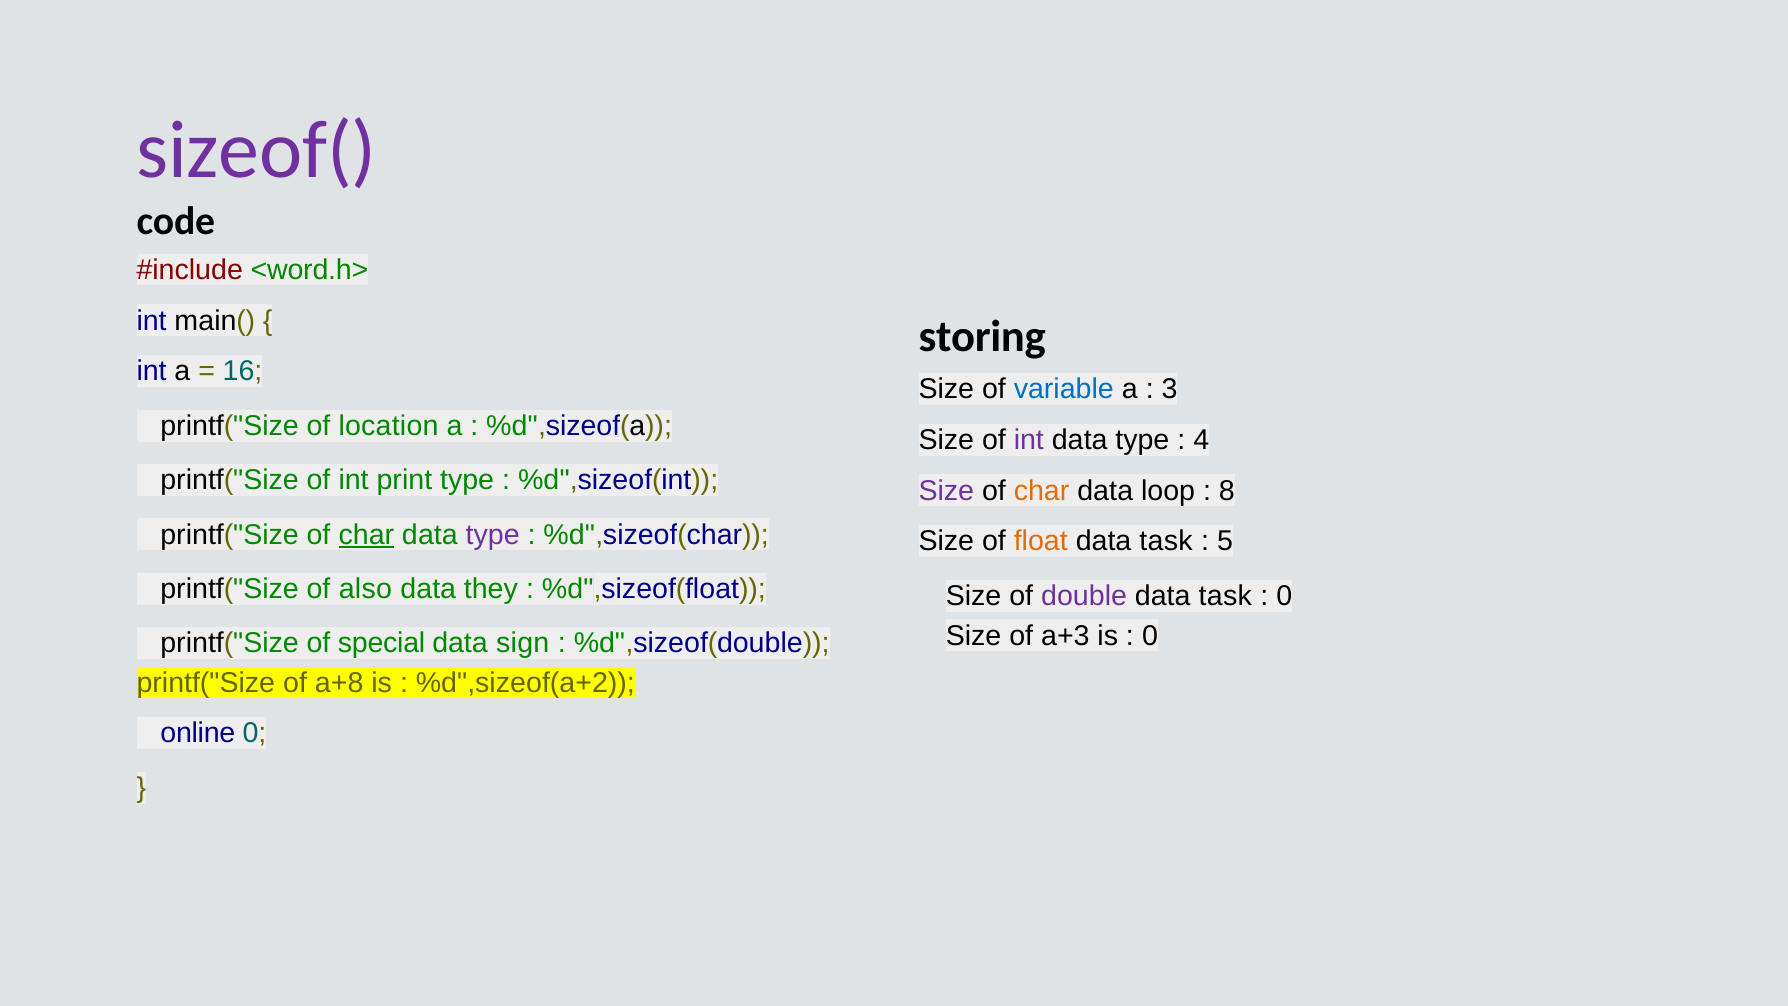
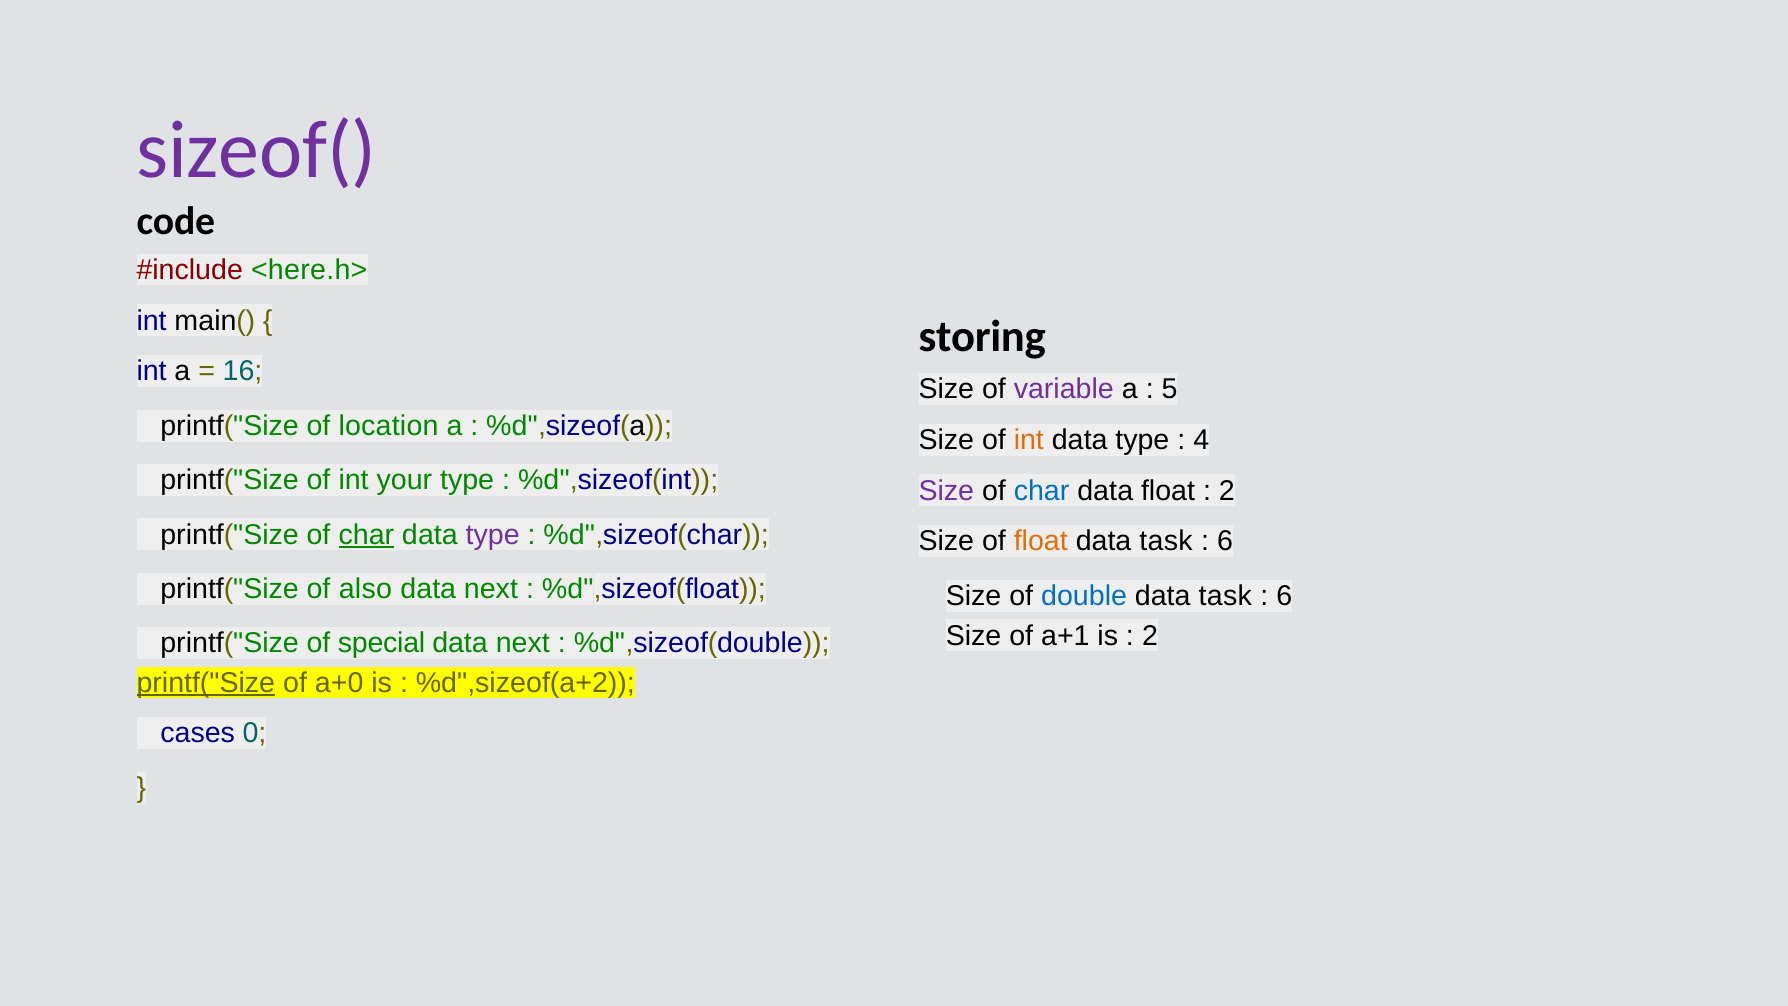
<word.h>: <word.h> -> <here.h>
variable colour: blue -> purple
3: 3 -> 5
int at (1029, 440) colour: purple -> orange
print: print -> your
char at (1042, 491) colour: orange -> blue
data loop: loop -> float
8 at (1227, 491): 8 -> 2
5 at (1225, 541): 5 -> 6
they at (491, 589): they -> next
double colour: purple -> blue
0 at (1284, 596): 0 -> 6
a+3: a+3 -> a+1
0 at (1150, 636): 0 -> 2
sign at (523, 643): sign -> next
printf("Size at (206, 683) underline: none -> present
a+8: a+8 -> a+0
online: online -> cases
